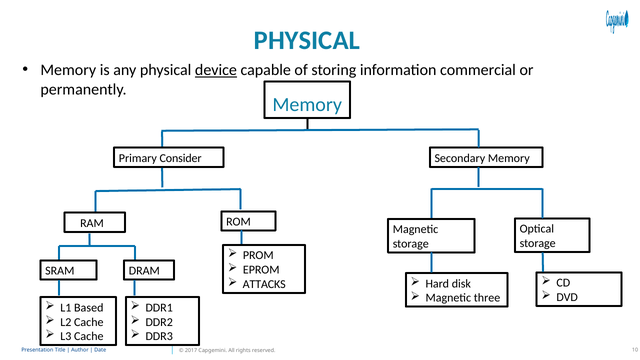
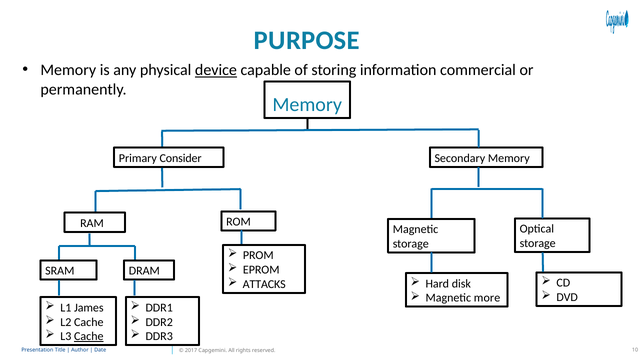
PHYSICAL at (307, 40): PHYSICAL -> PURPOSE
three: three -> more
Based: Based -> James
Cache at (89, 336) underline: none -> present
